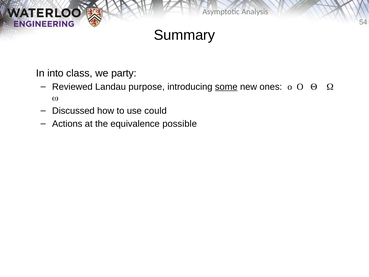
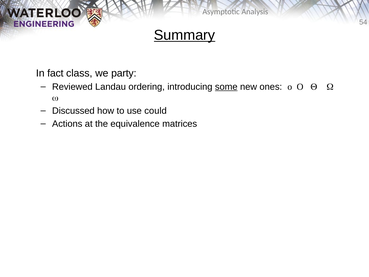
Summary underline: none -> present
into: into -> fact
purpose: purpose -> ordering
possible: possible -> matrices
